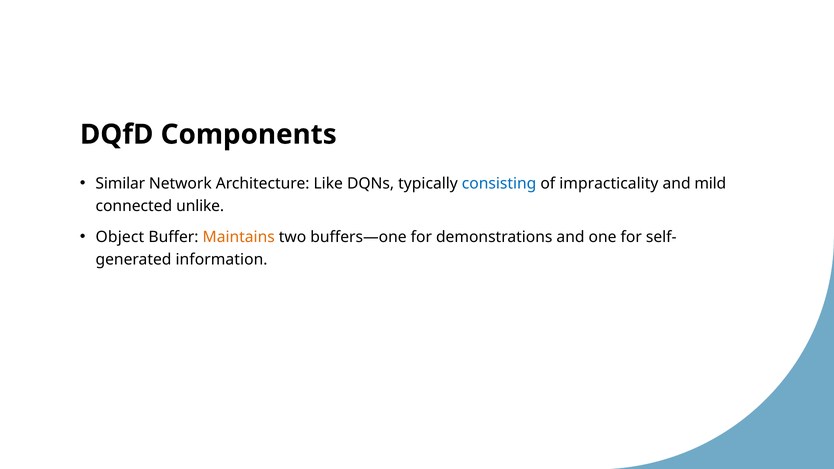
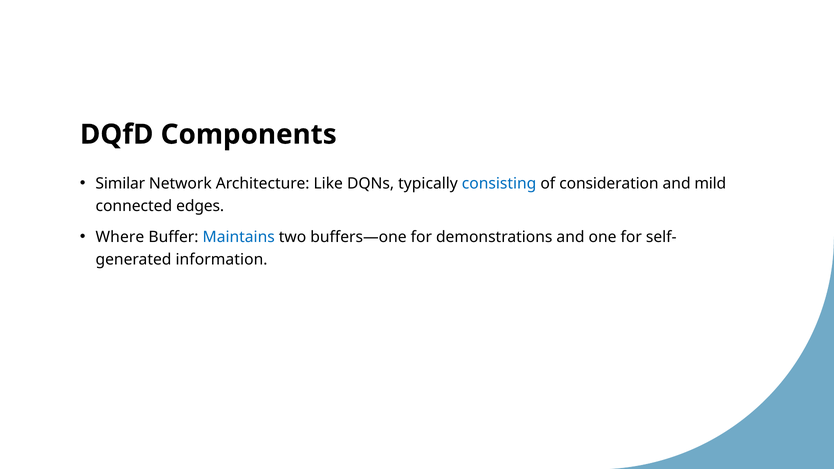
impracticality: impracticality -> consideration
unlike: unlike -> edges
Object: Object -> Where
Maintains colour: orange -> blue
